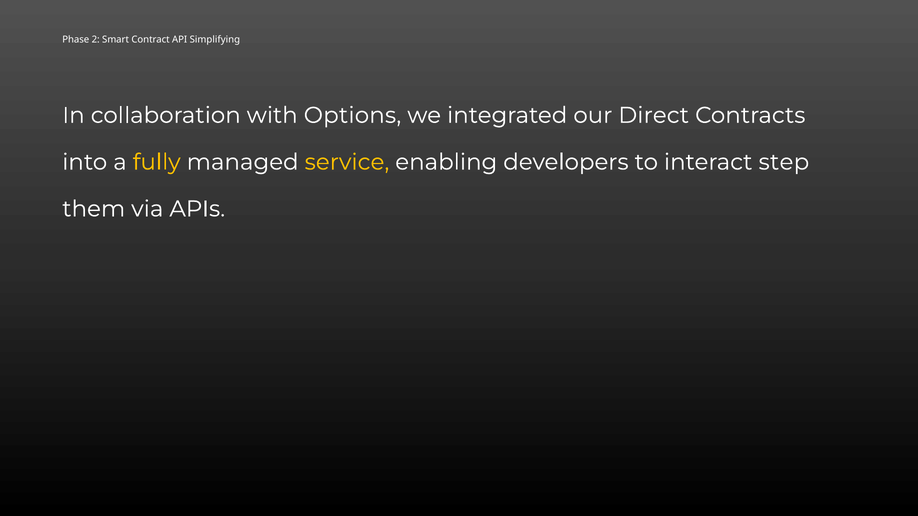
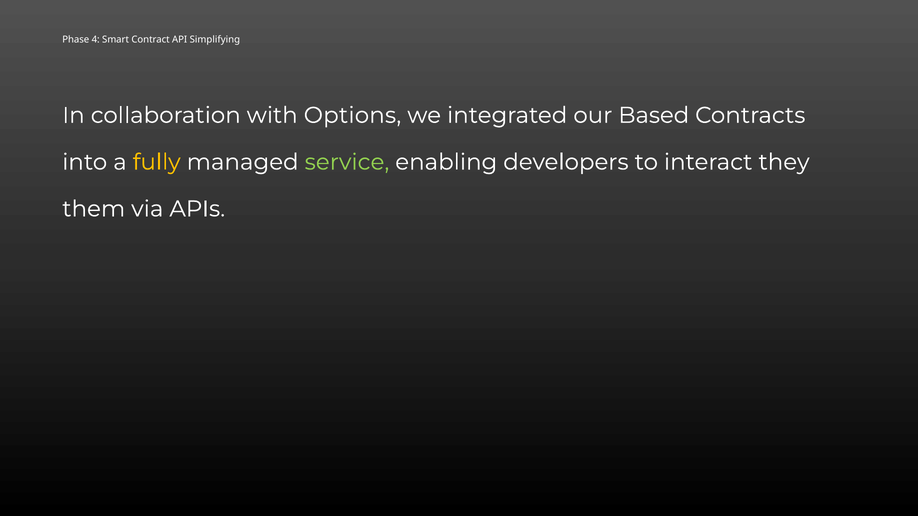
2: 2 -> 4
Direct: Direct -> Based
service colour: yellow -> light green
step: step -> they
